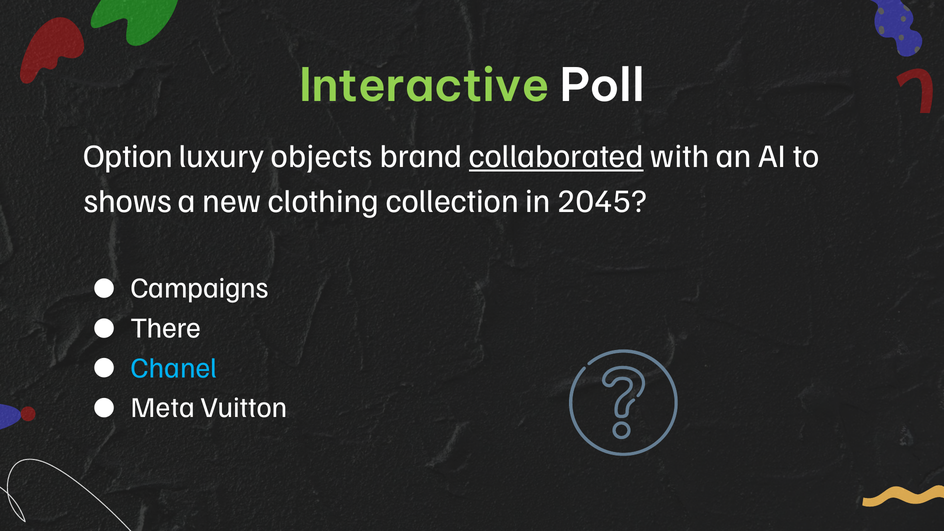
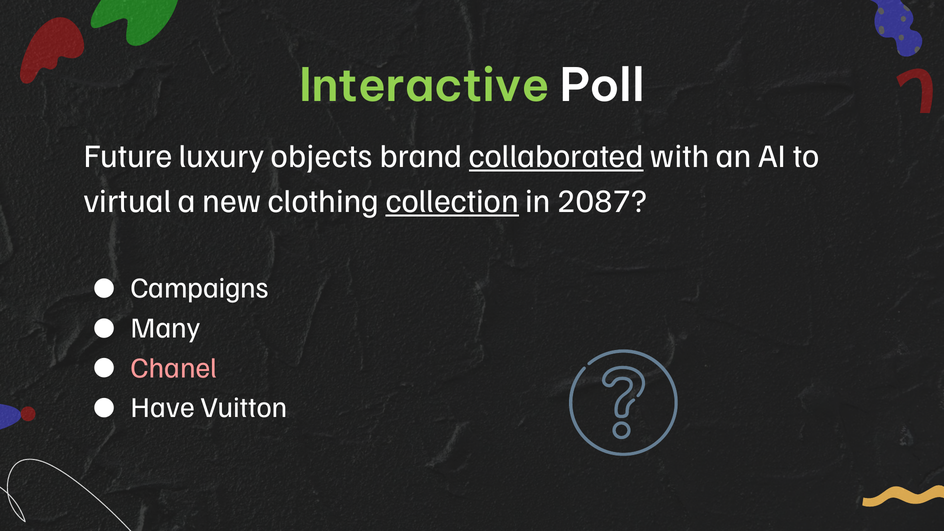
Option: Option -> Future
shows: shows -> virtual
collection underline: none -> present
2045: 2045 -> 2087
There: There -> Many
Chanel colour: light blue -> pink
Meta: Meta -> Have
